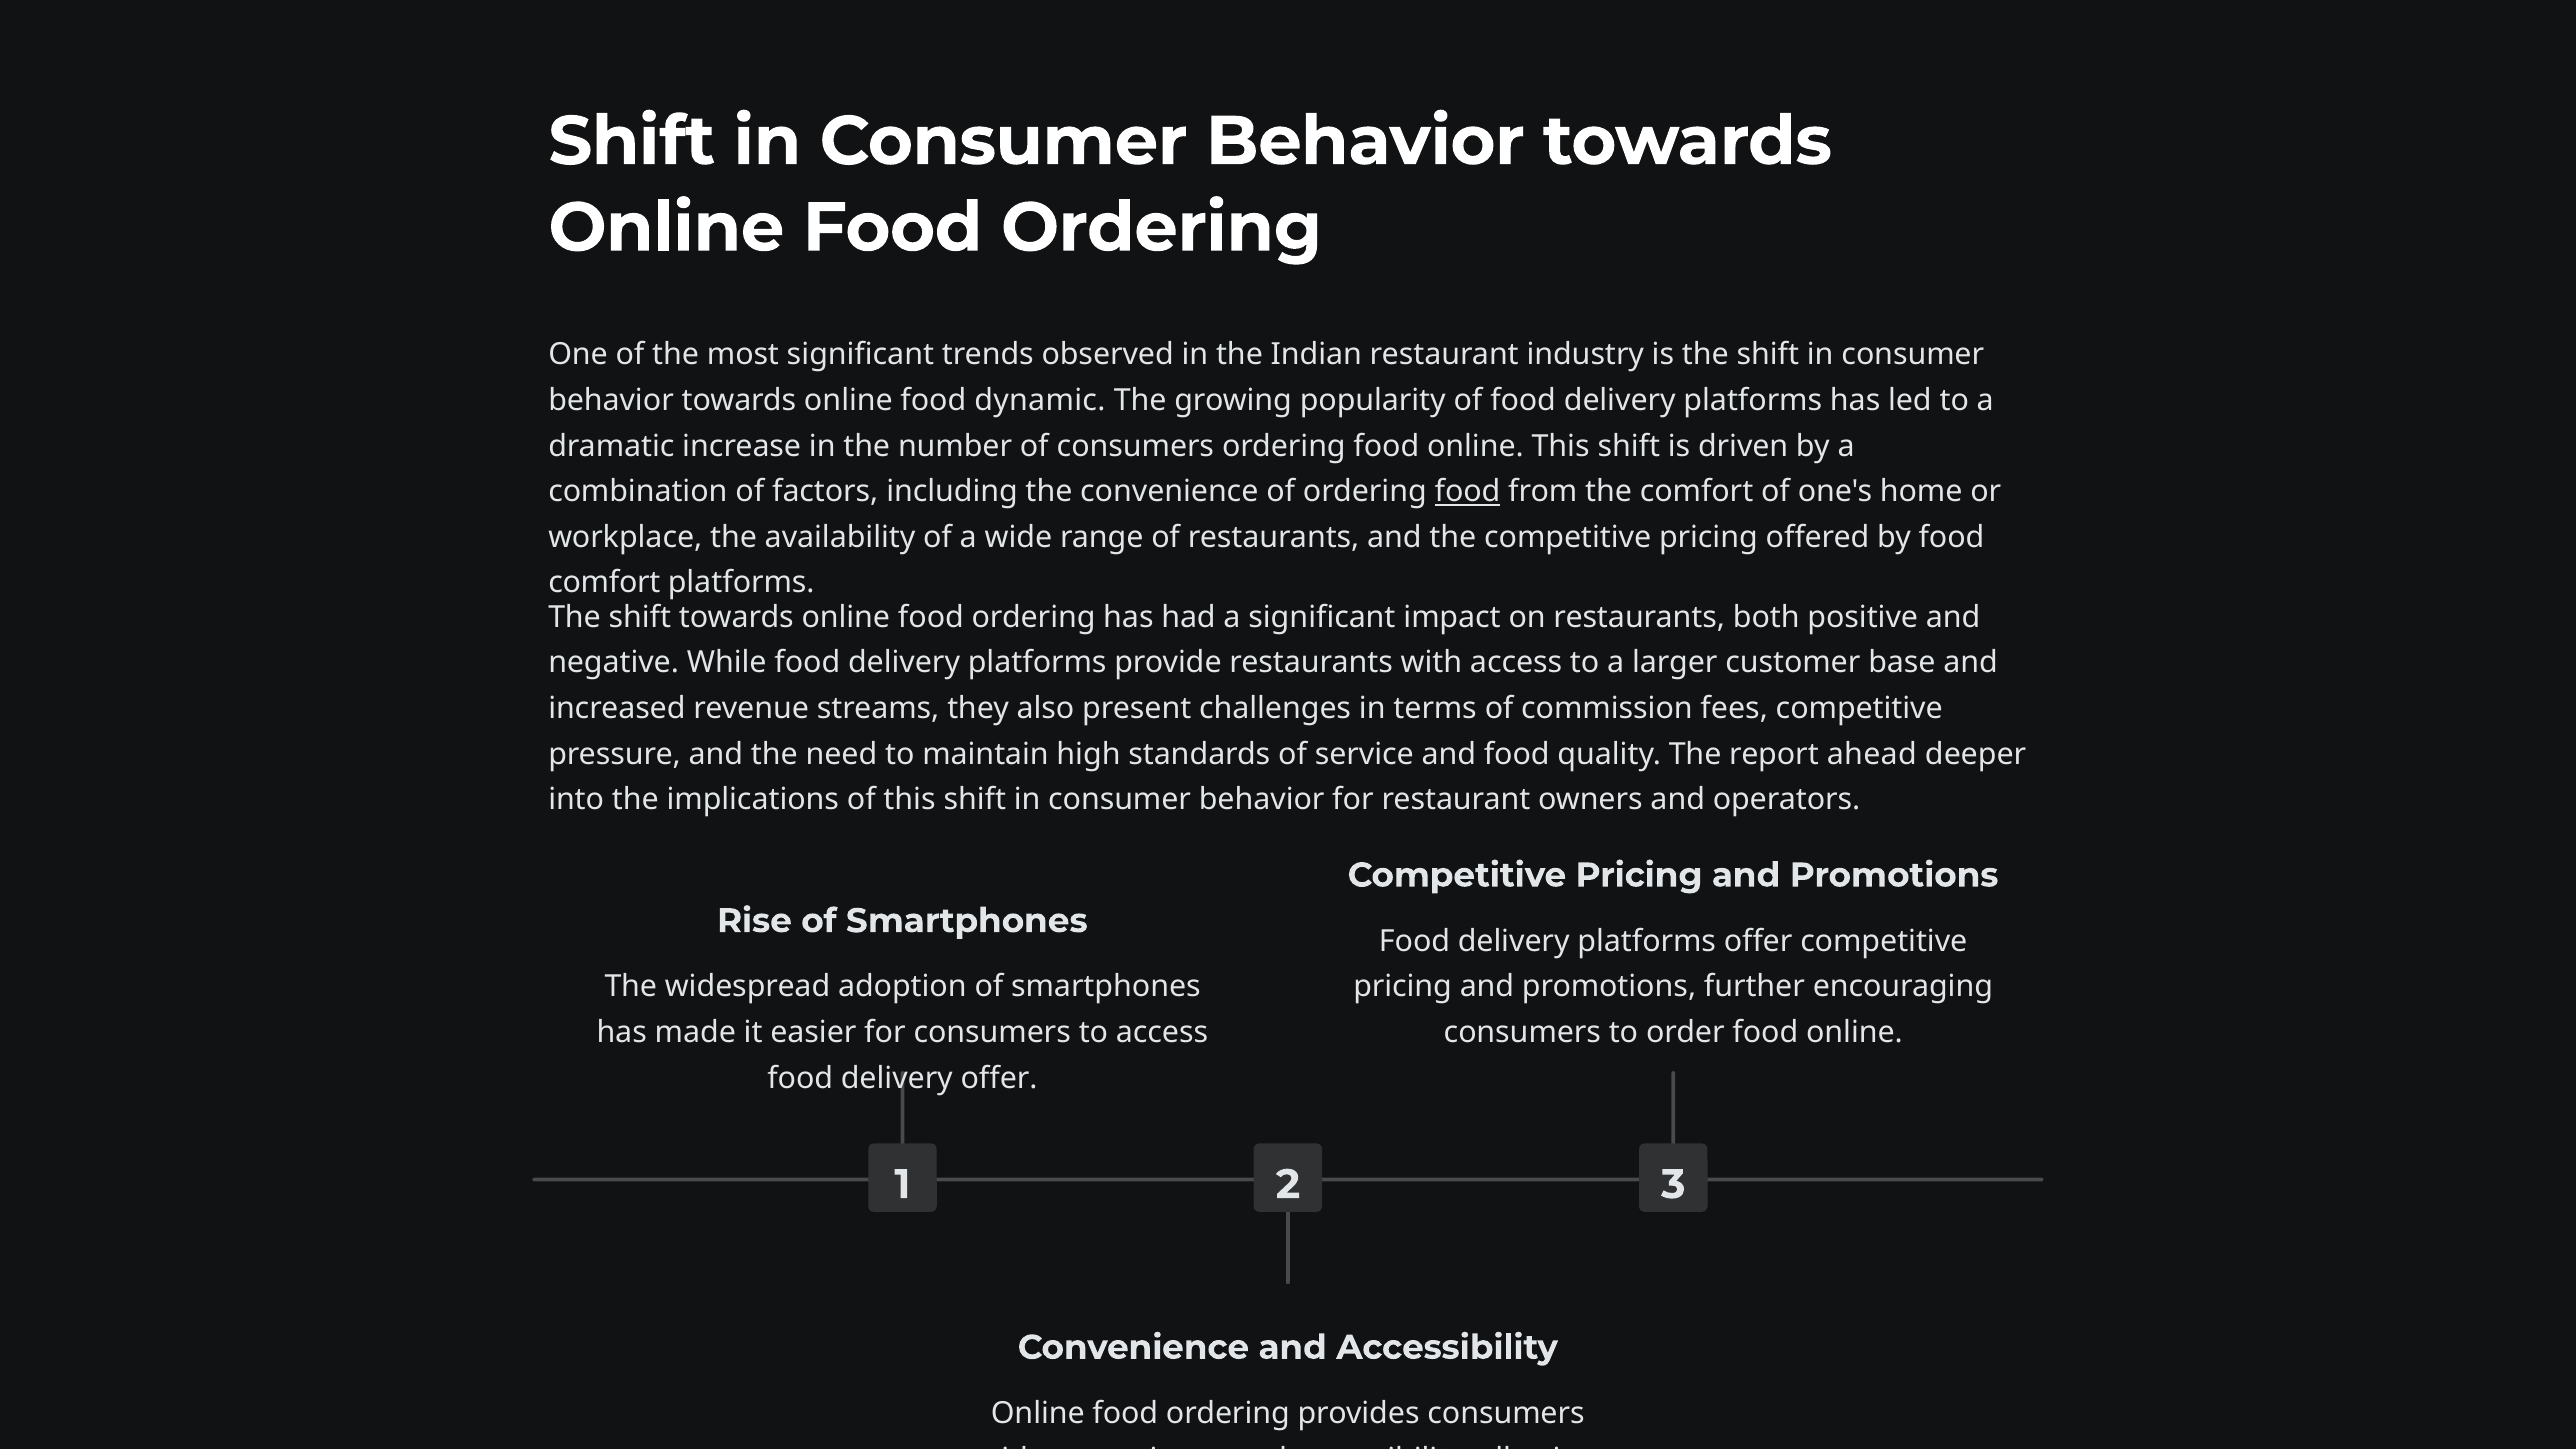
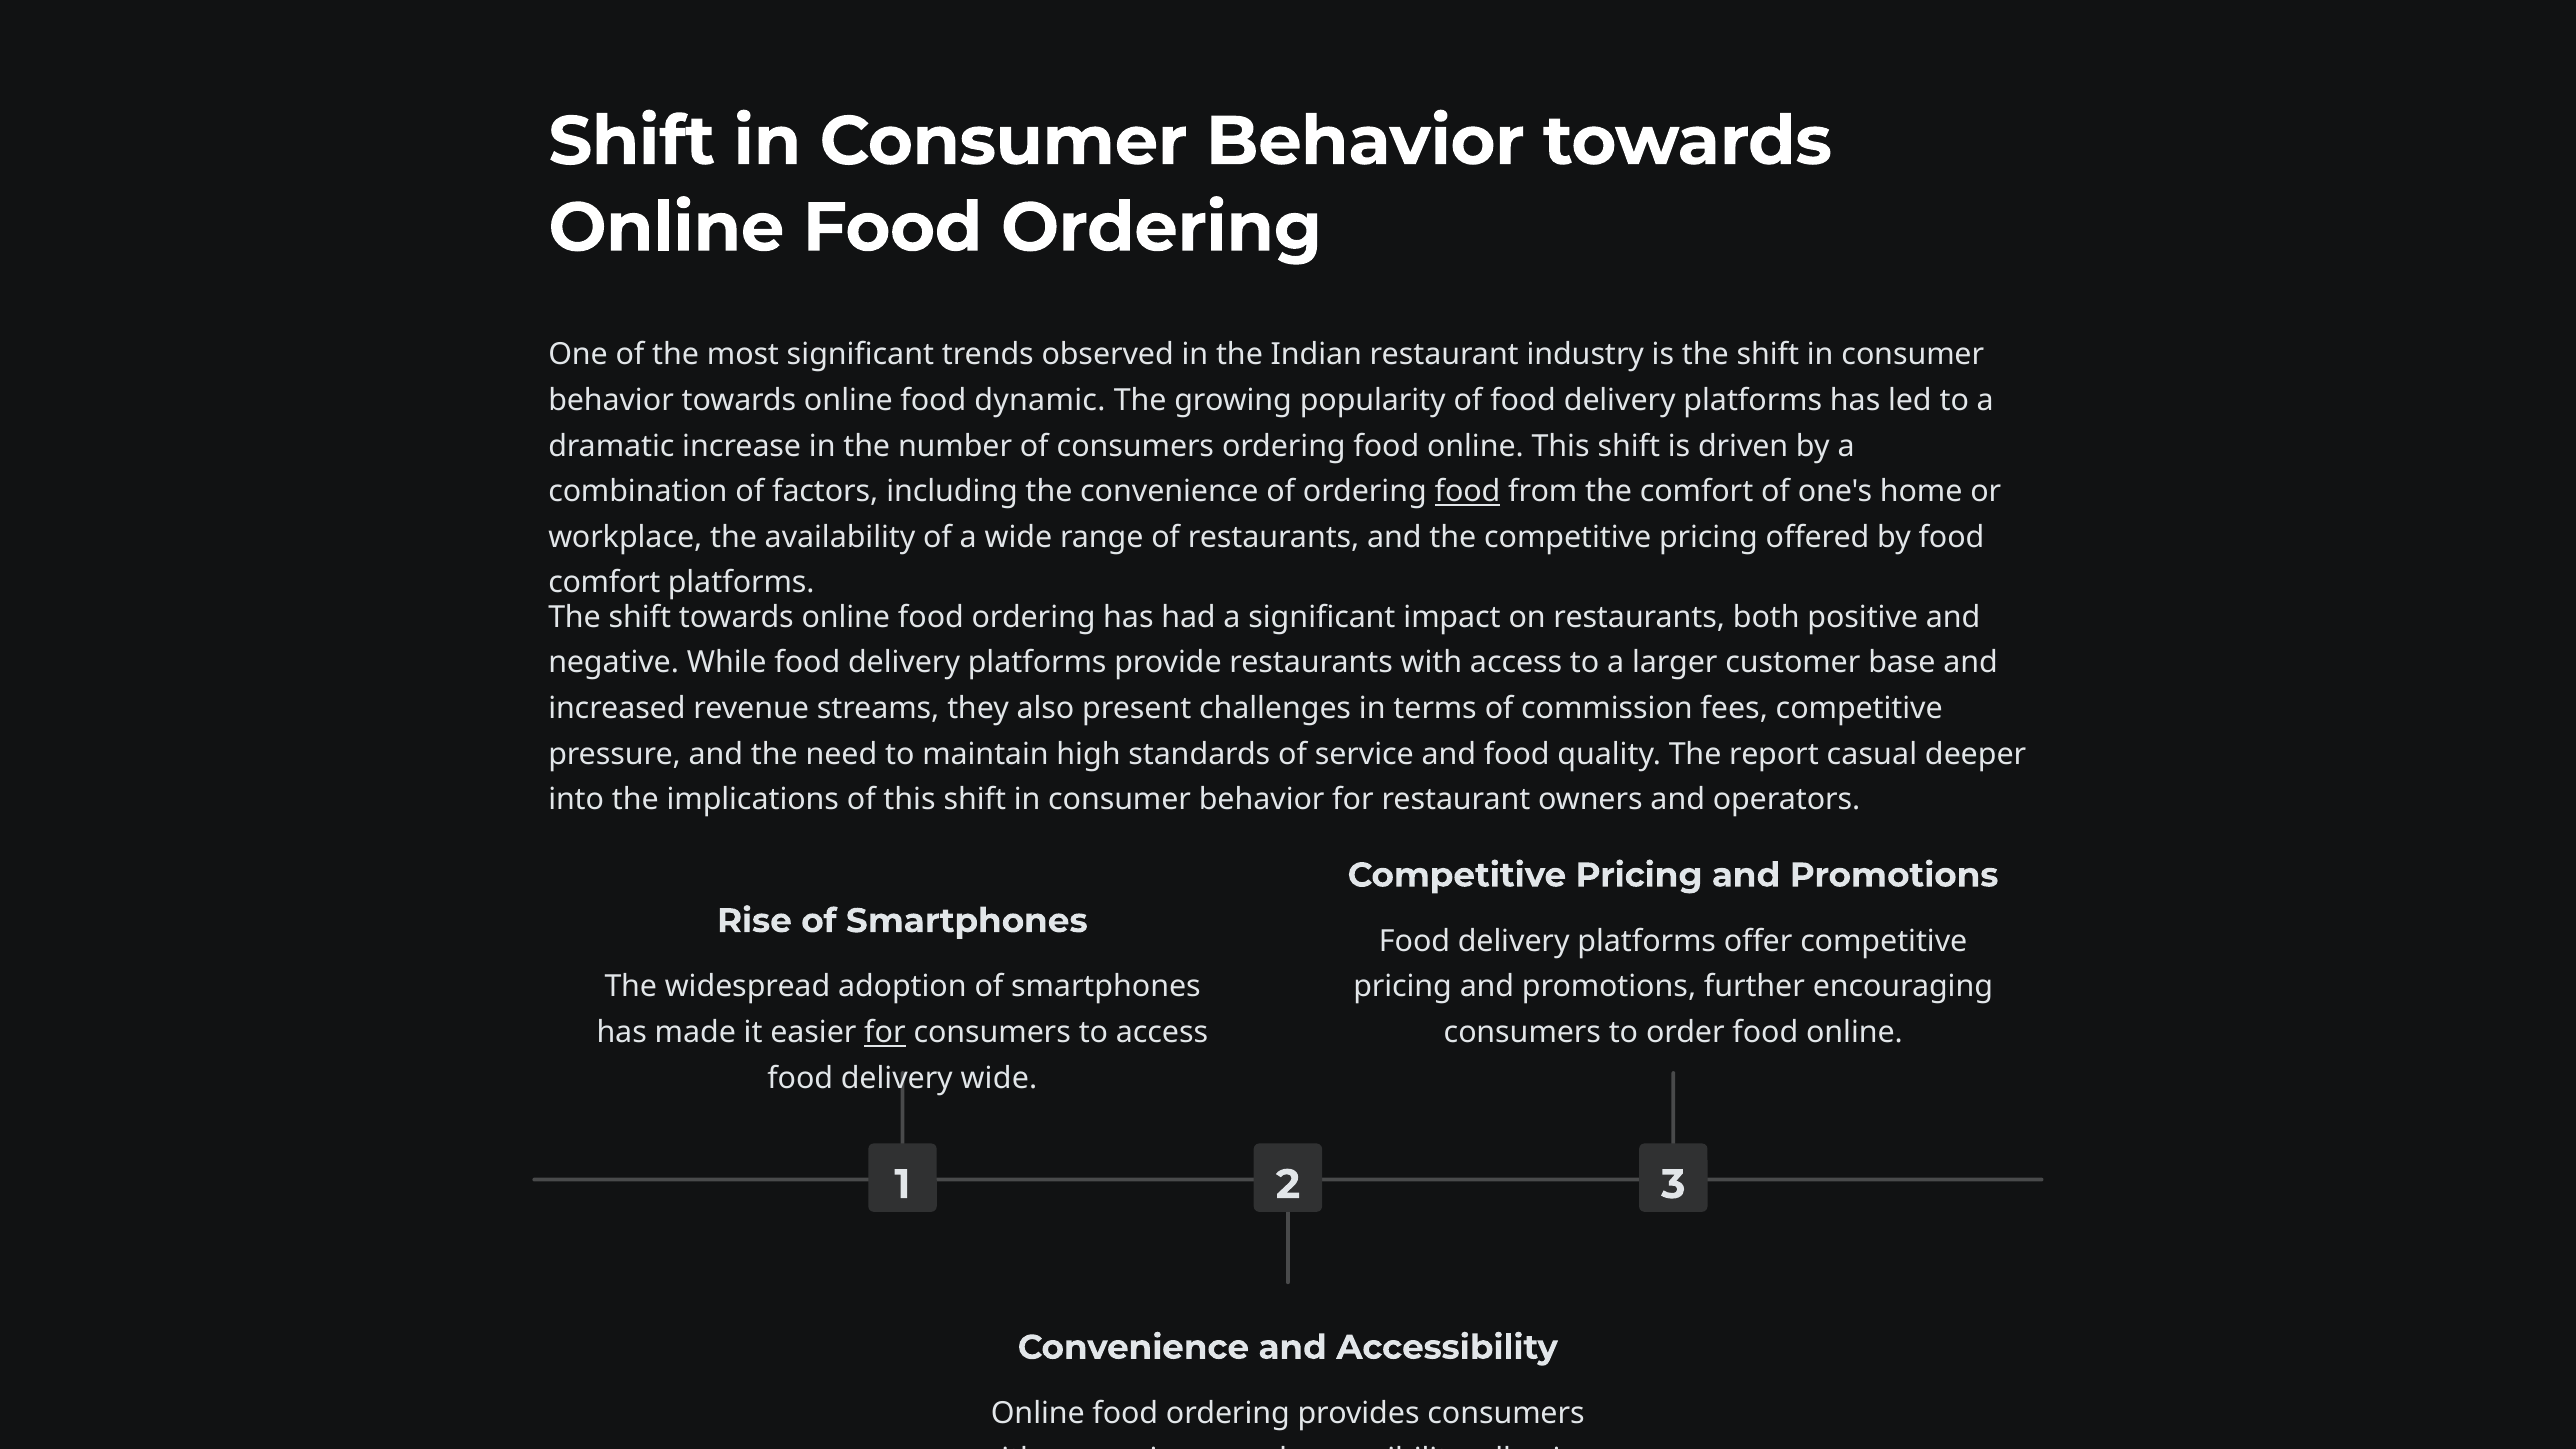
ahead: ahead -> casual
for at (885, 1033) underline: none -> present
delivery offer: offer -> wide
